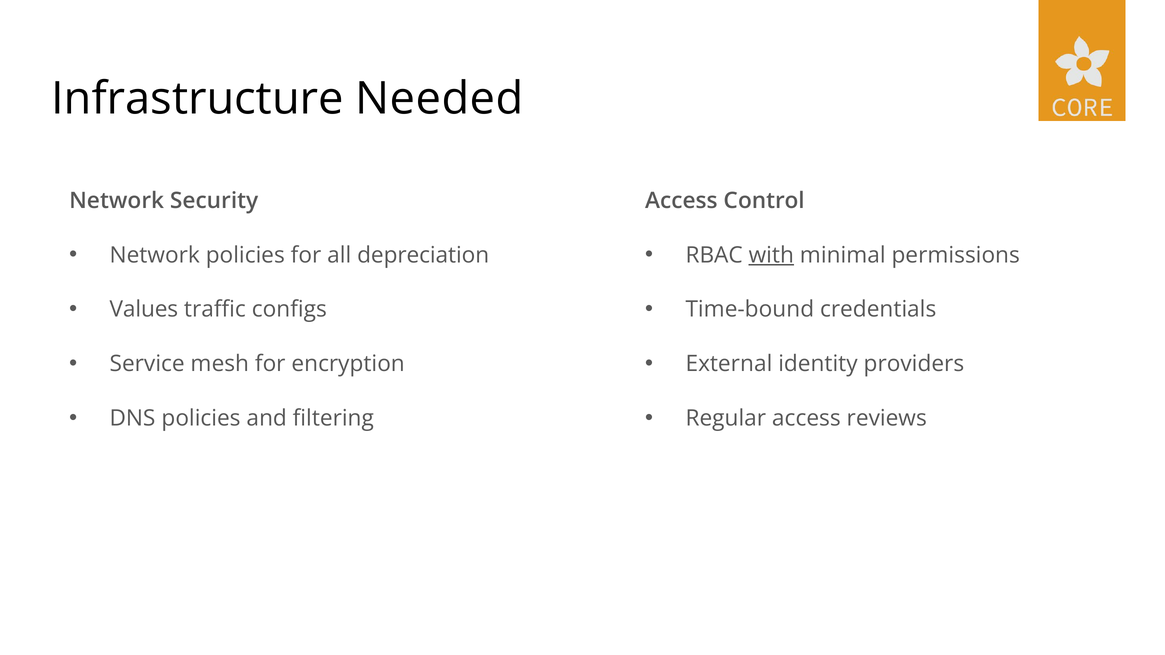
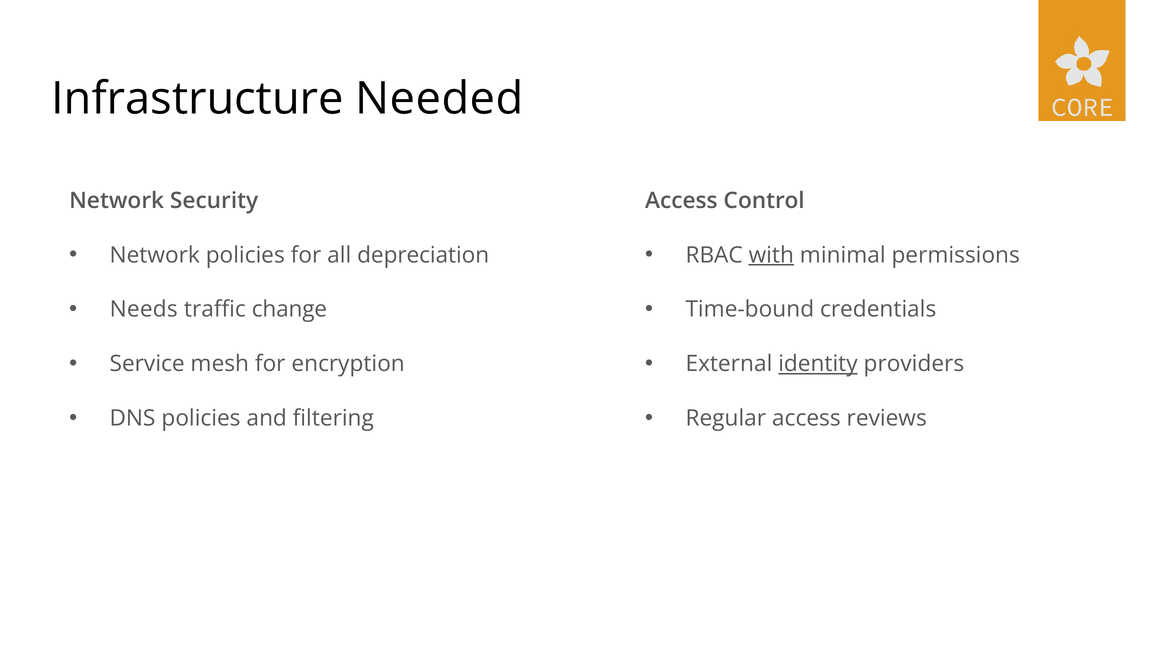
Values: Values -> Needs
configs: configs -> change
identity underline: none -> present
